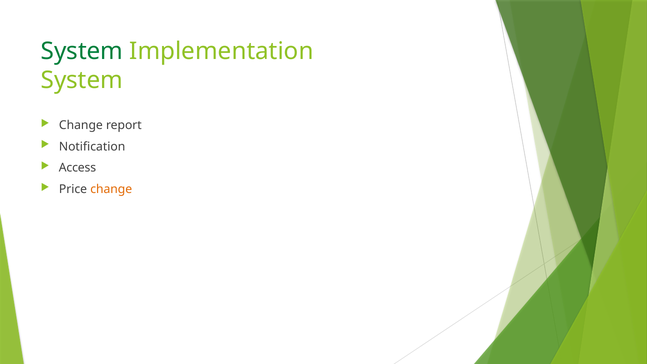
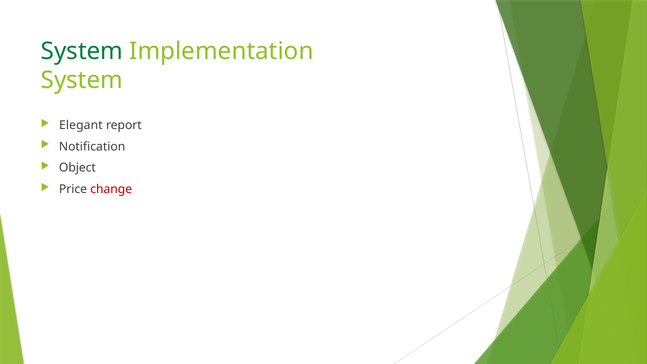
Change at (81, 125): Change -> Elegant
Access: Access -> Object
change at (111, 189) colour: orange -> red
